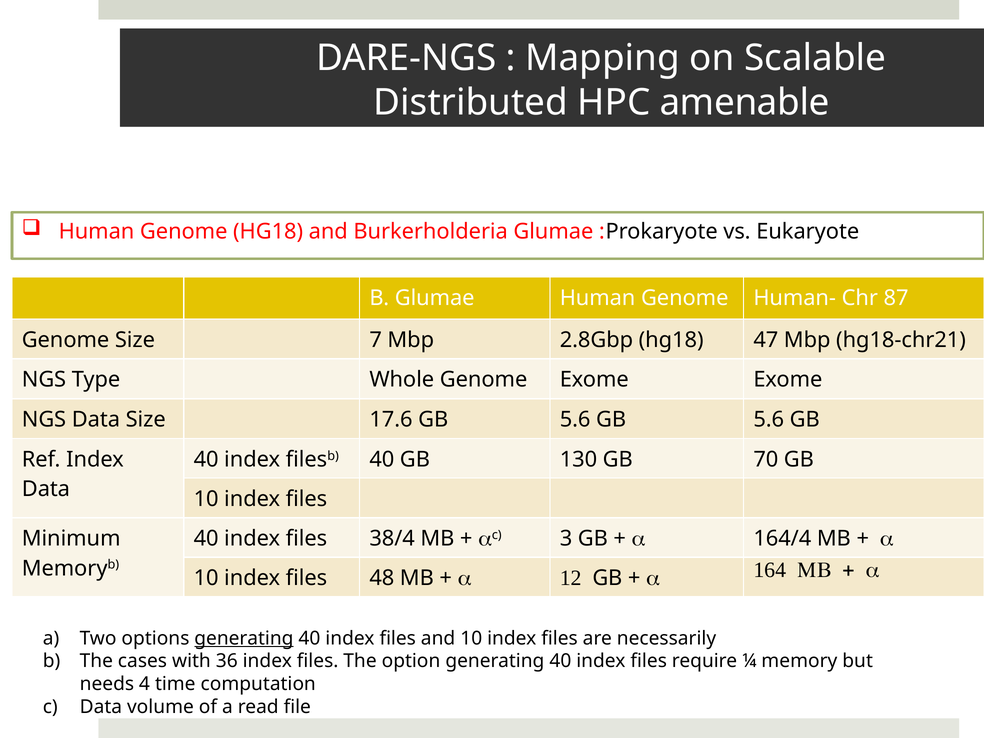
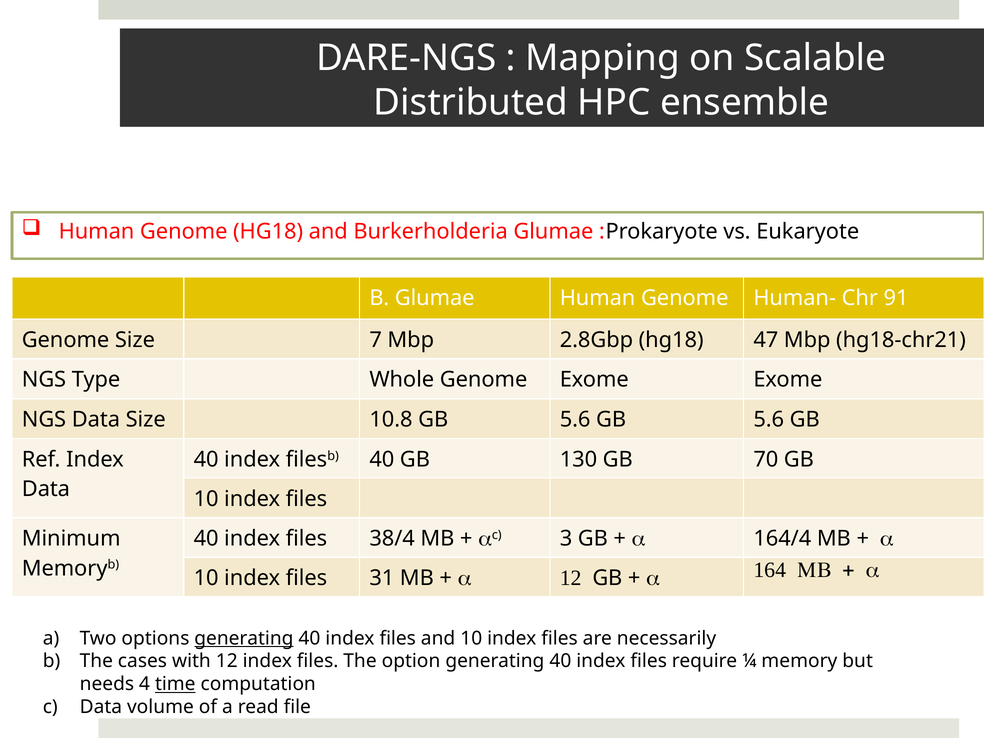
amenable: amenable -> ensemble
87: 87 -> 91
17.6: 17.6 -> 10.8
48: 48 -> 31
with 36: 36 -> 12
time underline: none -> present
